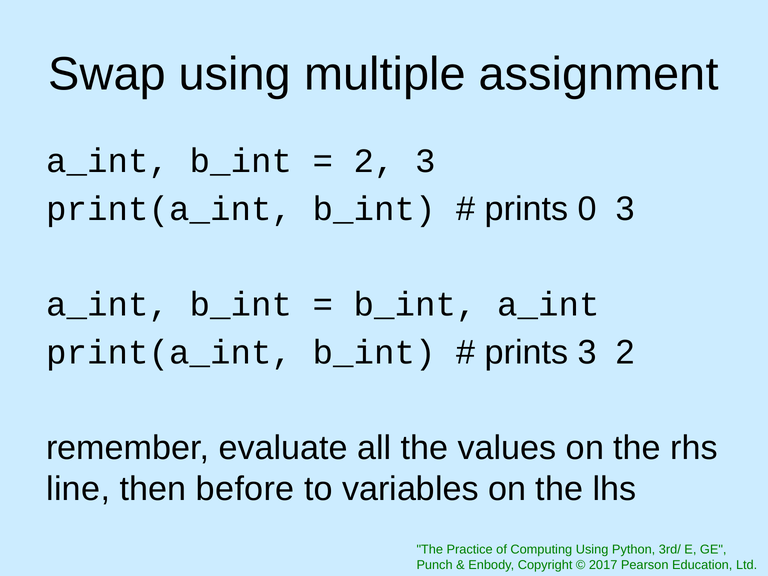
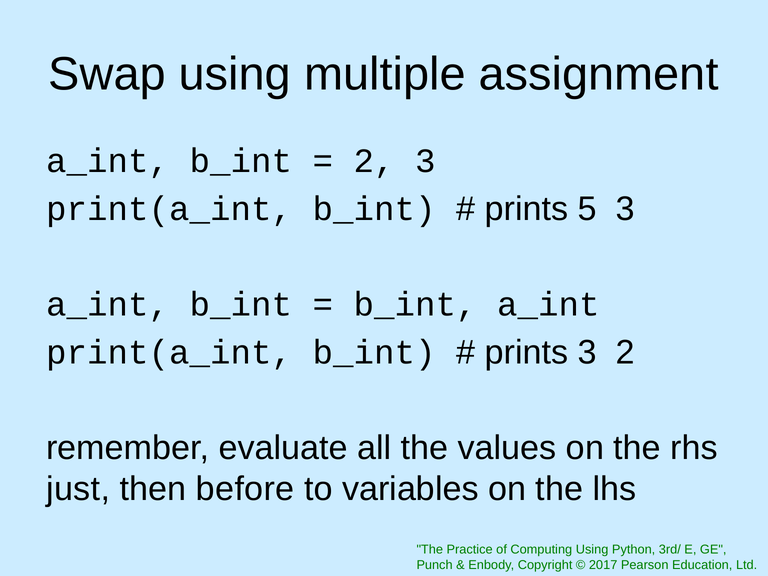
0: 0 -> 5
line: line -> just
